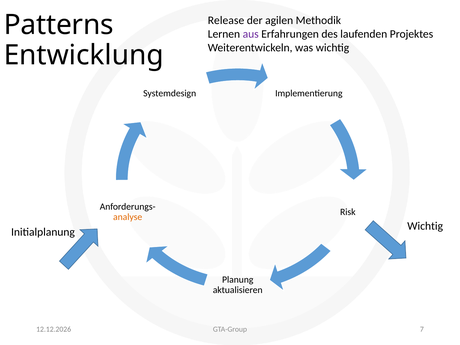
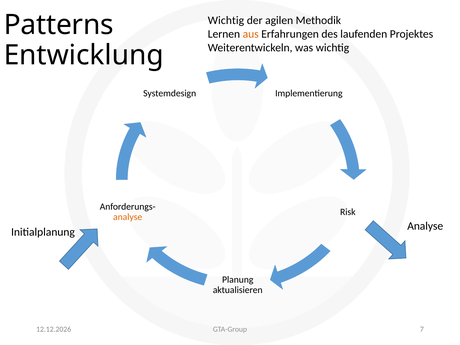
Release at (226, 20): Release -> Wichtig
aus colour: purple -> orange
Wichtig at (425, 226): Wichtig -> Analyse
